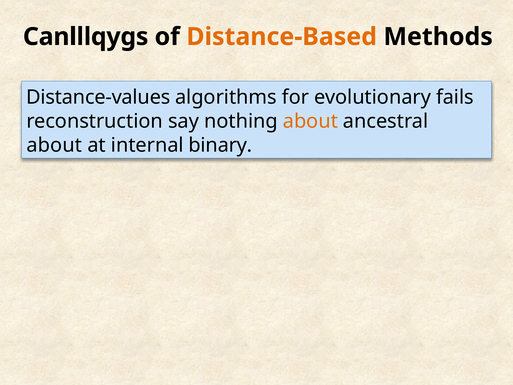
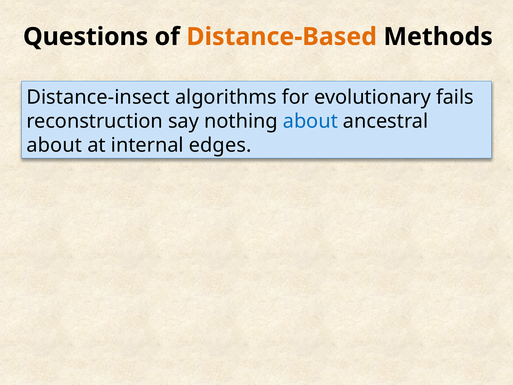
Canlllqygs: Canlllqygs -> Questions
Distance-values: Distance-values -> Distance-insect
about at (310, 121) colour: orange -> blue
binary: binary -> edges
